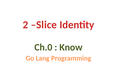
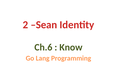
Slice: Slice -> Sean
Ch.0: Ch.0 -> Ch.6
